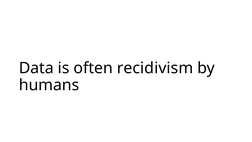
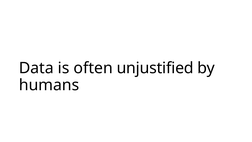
recidivism: recidivism -> unjustified
